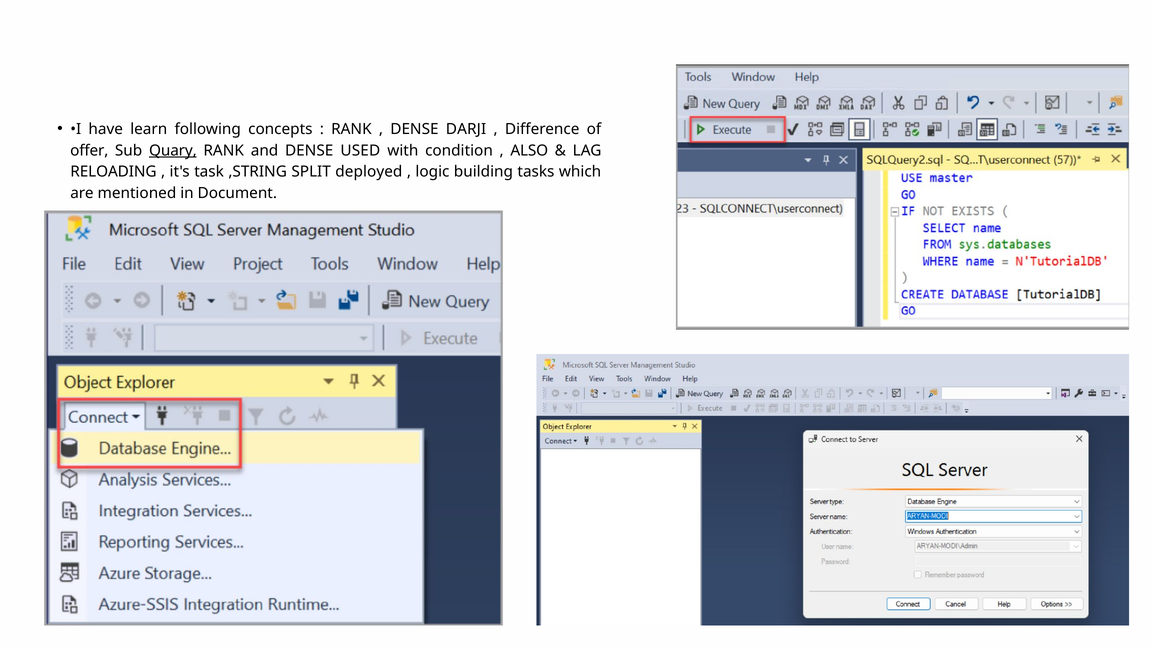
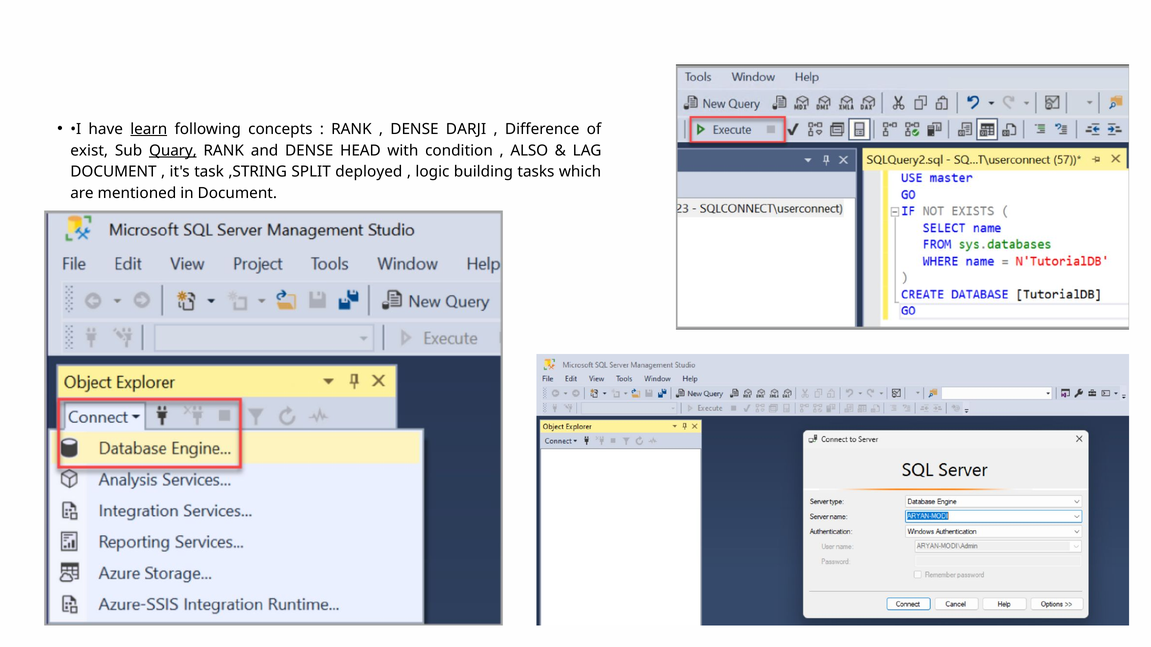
learn underline: none -> present
offer: offer -> exist
USED: USED -> HEAD
RELOADING at (113, 172): RELOADING -> DOCUMENT
